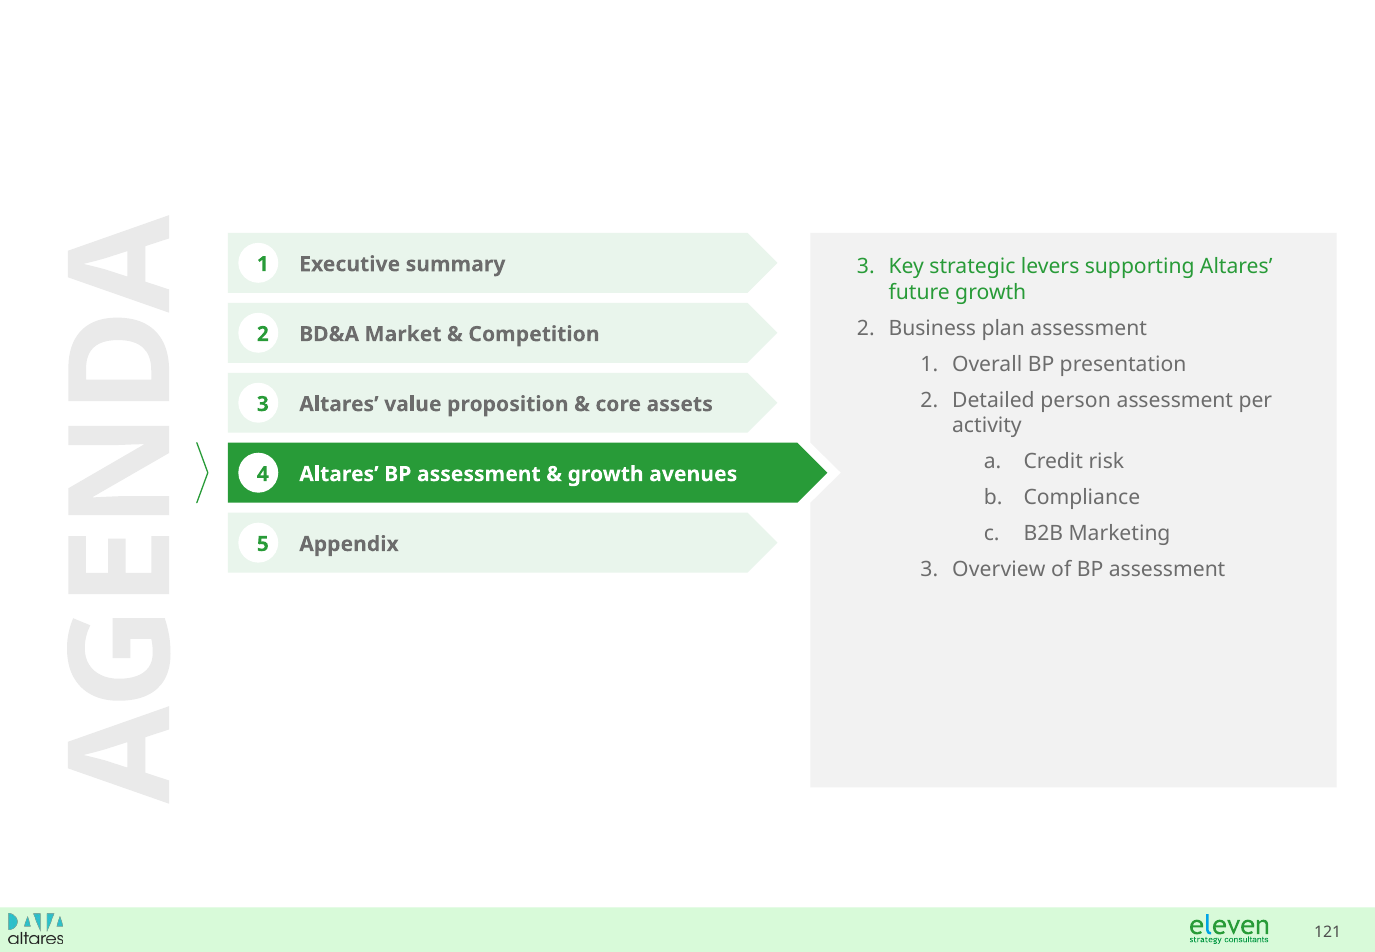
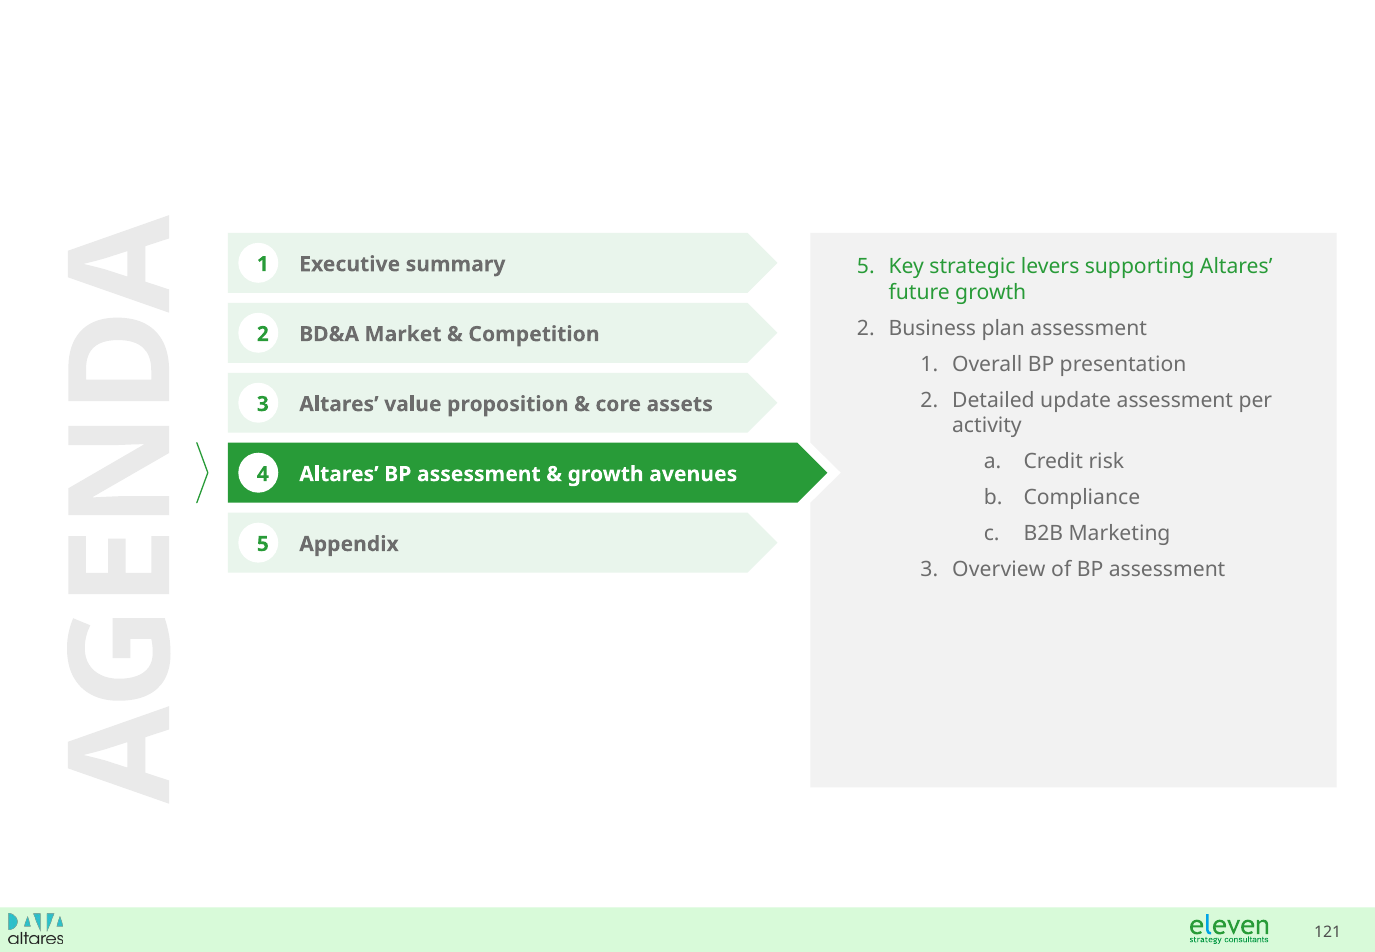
3 at (866, 267): 3 -> 5
person: person -> update
